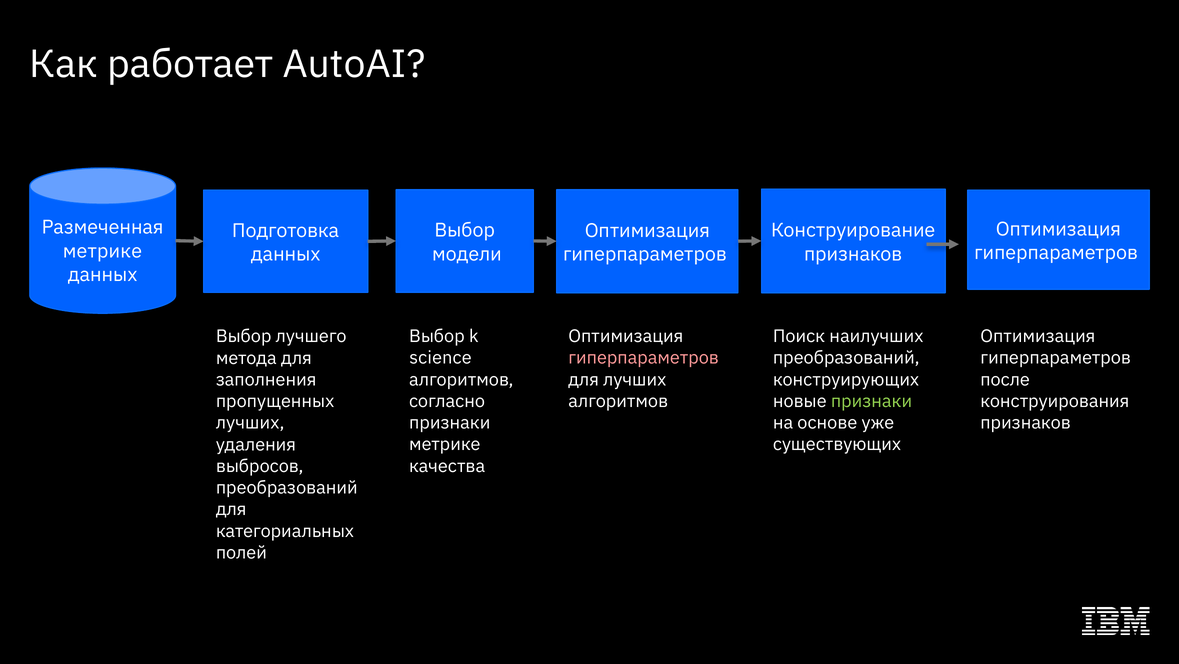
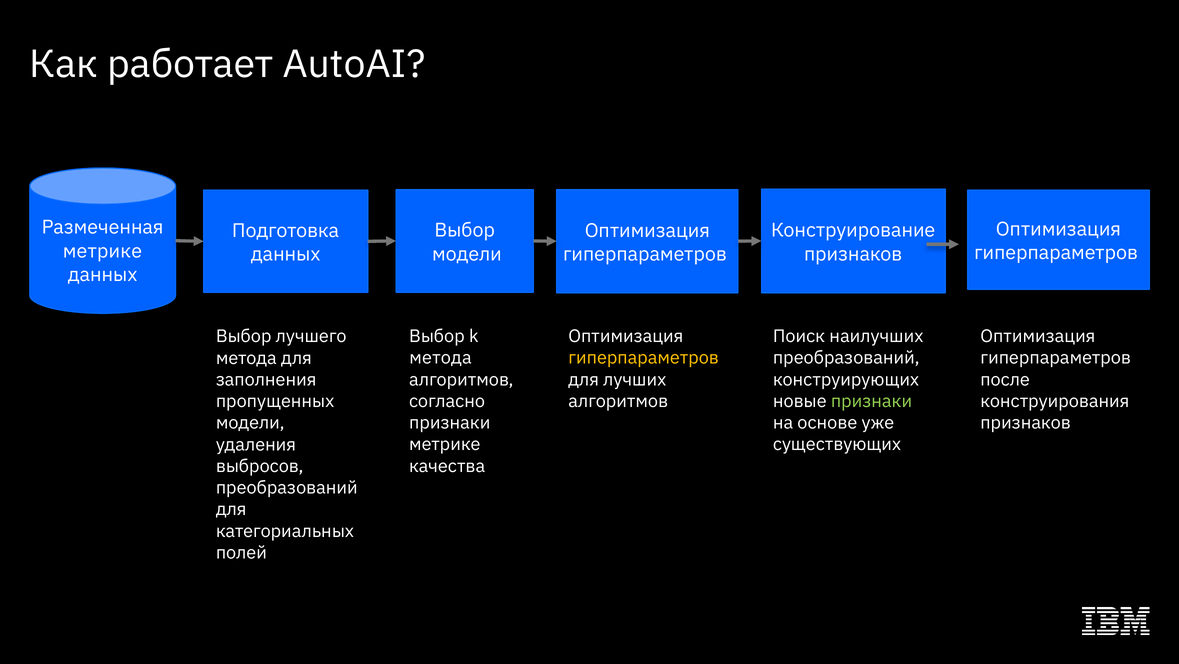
science at (440, 358): science -> метода
гиперпараметров at (644, 358) colour: pink -> yellow
лучших at (250, 423): лучших -> модели
